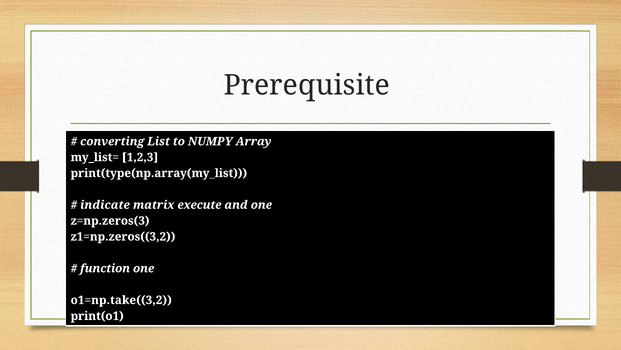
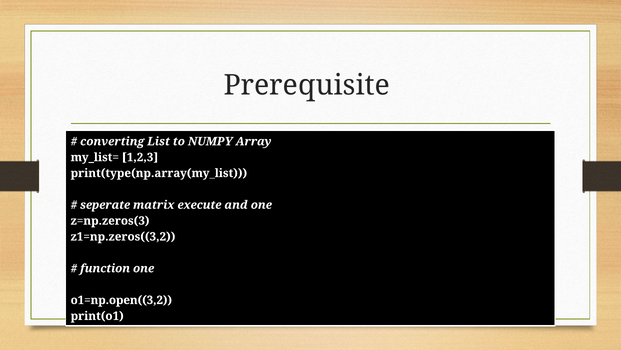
indicate: indicate -> seperate
o1=np.take((3,2: o1=np.take((3,2 -> o1=np.open((3,2
